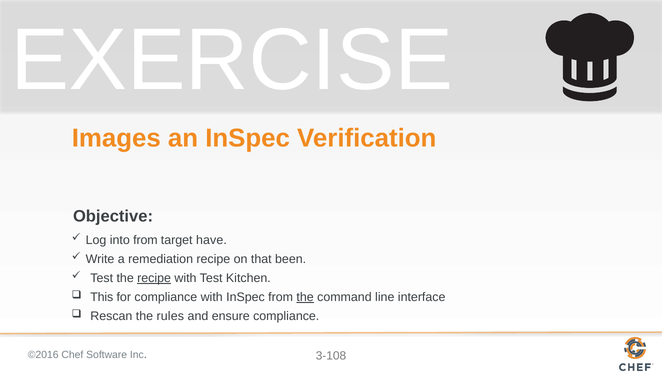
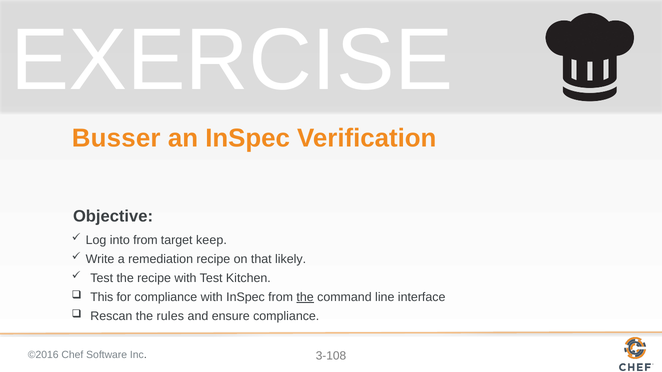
Images: Images -> Busser
have: have -> keep
been: been -> likely
recipe at (154, 278) underline: present -> none
